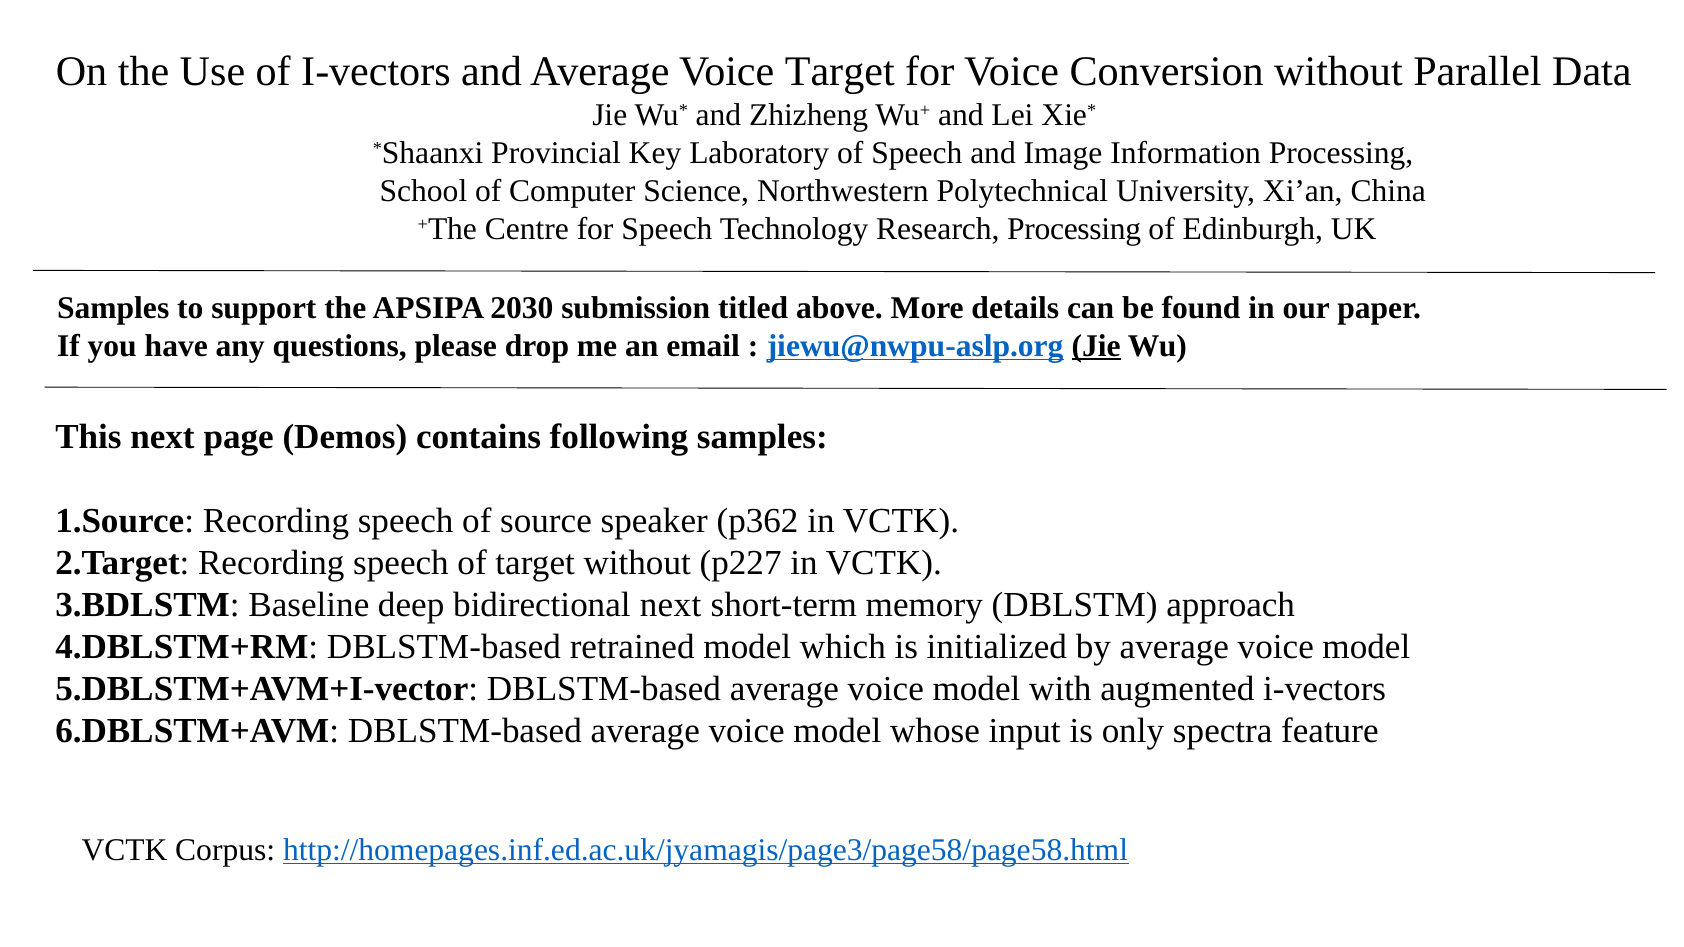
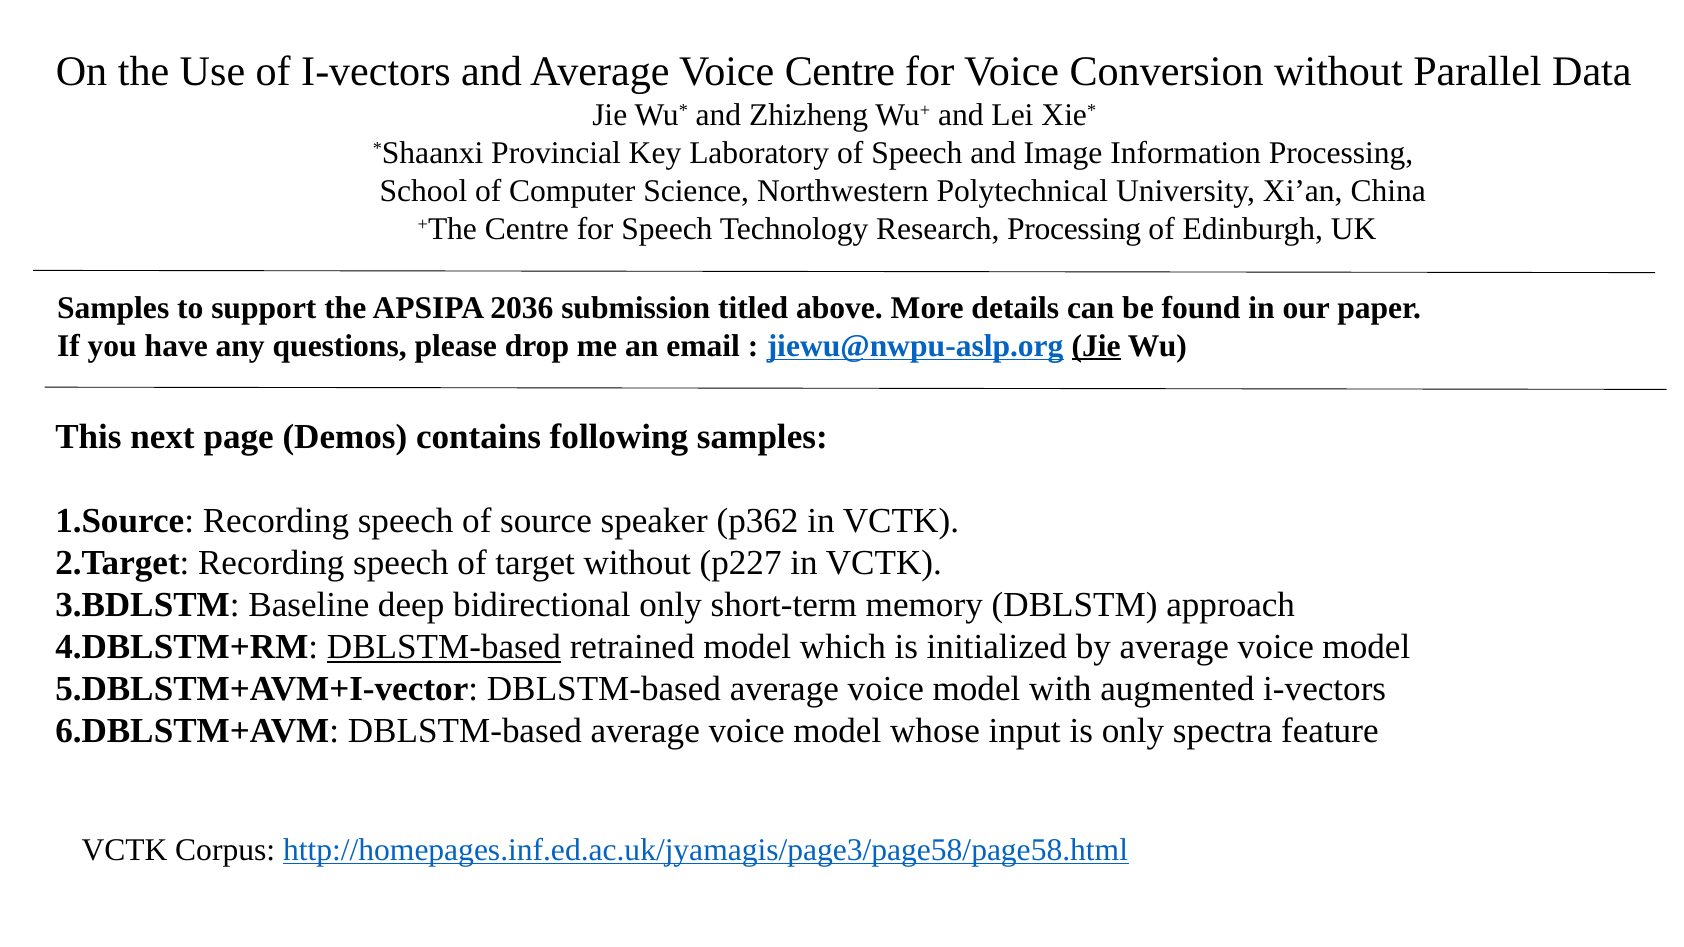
Voice Target: Target -> Centre
2030: 2030 -> 2036
bidirectional next: next -> only
DBLSTM-based at (444, 647) underline: none -> present
